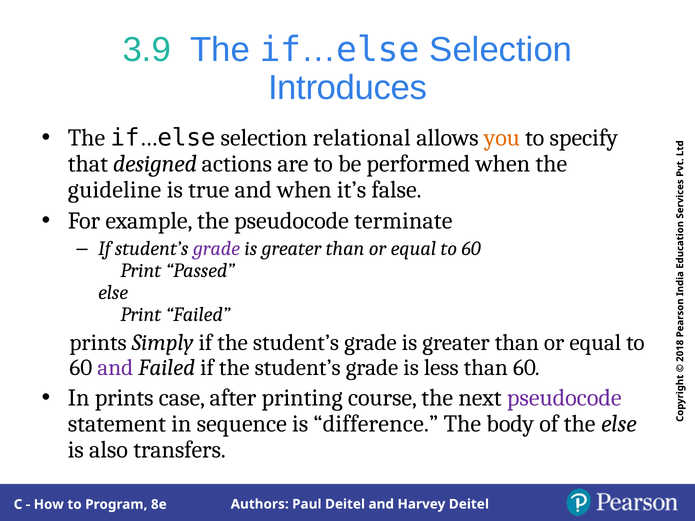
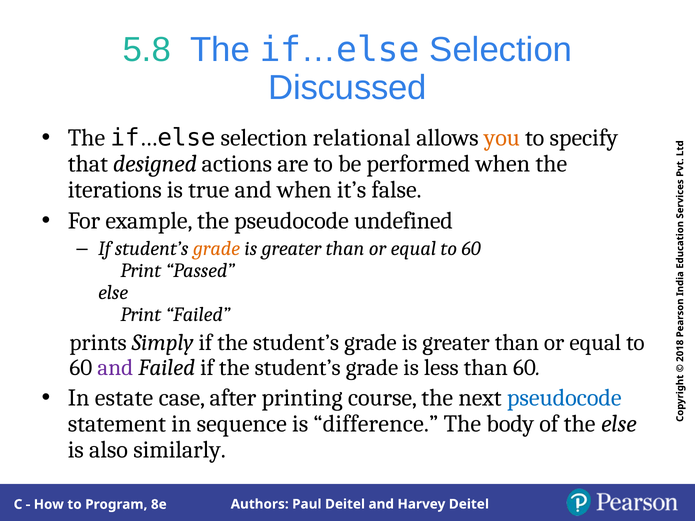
3.9: 3.9 -> 5.8
Introduces: Introduces -> Discussed
guideline: guideline -> iterations
terminate: terminate -> undefined
grade at (216, 249) colour: purple -> orange
In prints: prints -> estate
pseudocode at (564, 398) colour: purple -> blue
transfers: transfers -> similarly
